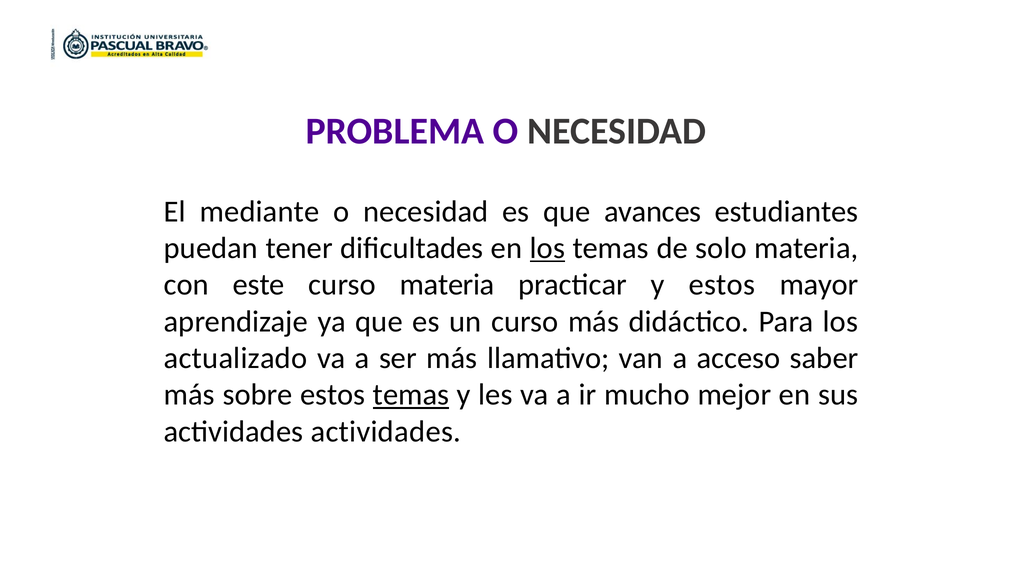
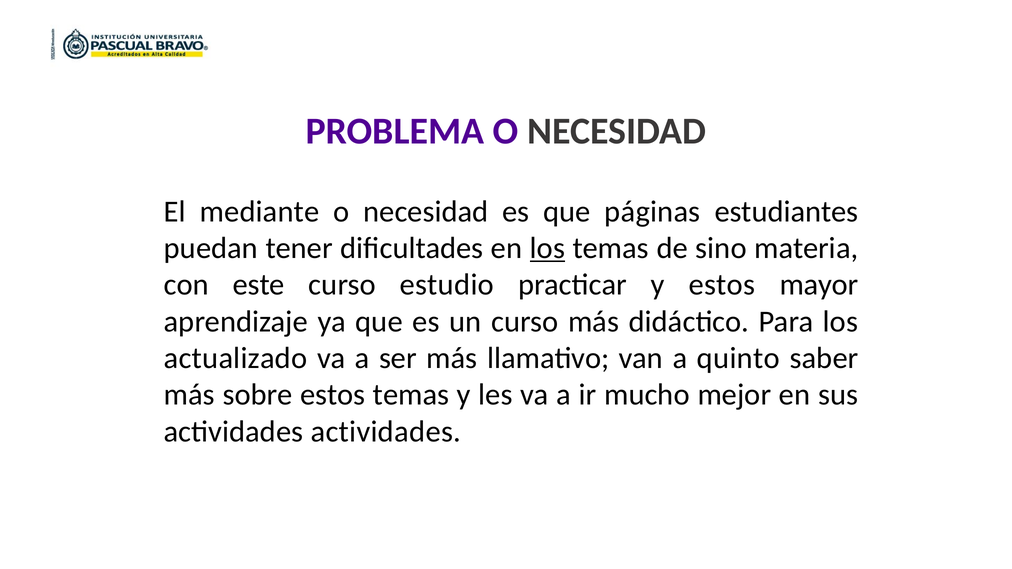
avances: avances -> páginas
solo: solo -> sino
curso materia: materia -> estudio
acceso: acceso -> quinto
temas at (411, 395) underline: present -> none
